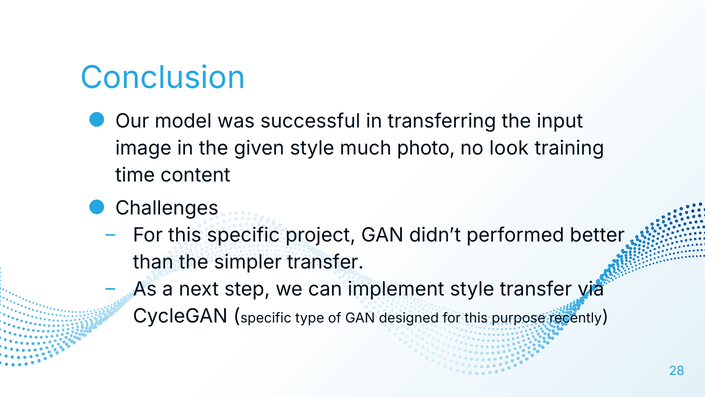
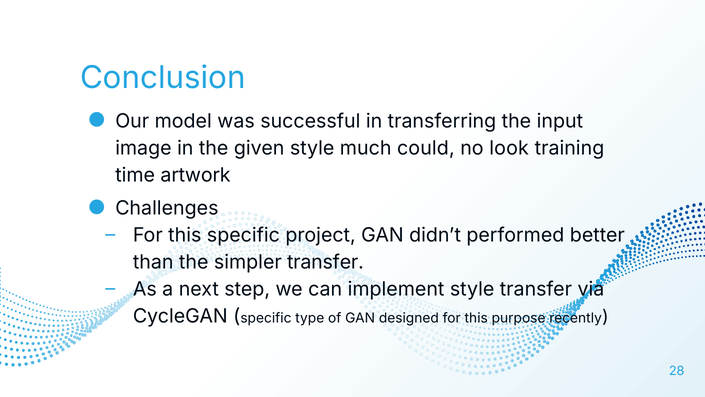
photo: photo -> could
content: content -> artwork
